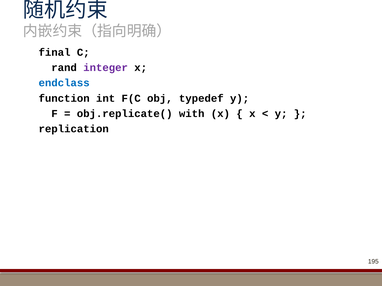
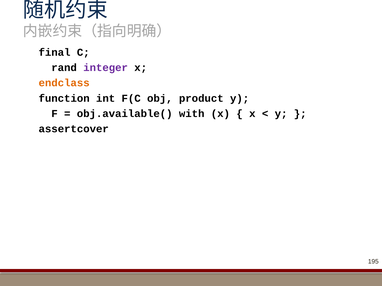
endclass colour: blue -> orange
typedef: typedef -> product
obj.replicate(: obj.replicate( -> obj.available(
replication: replication -> assertcover
